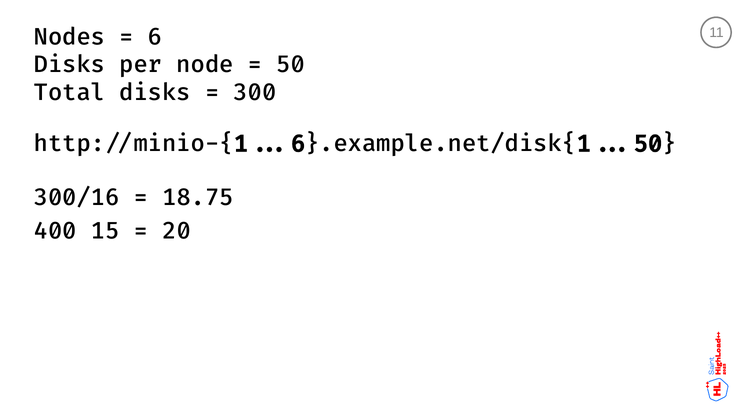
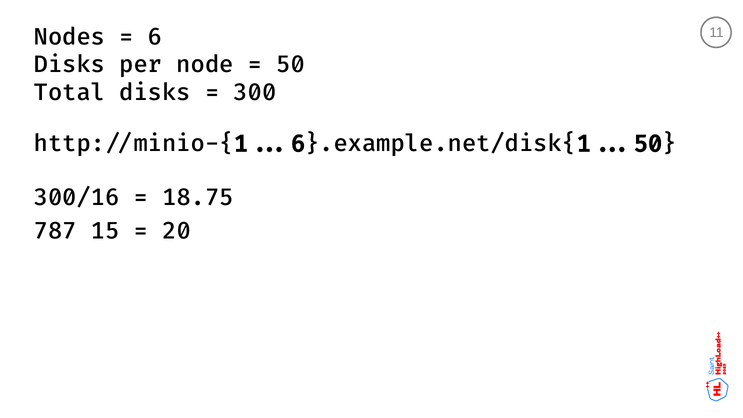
400/15: 400/15 -> 787/15
